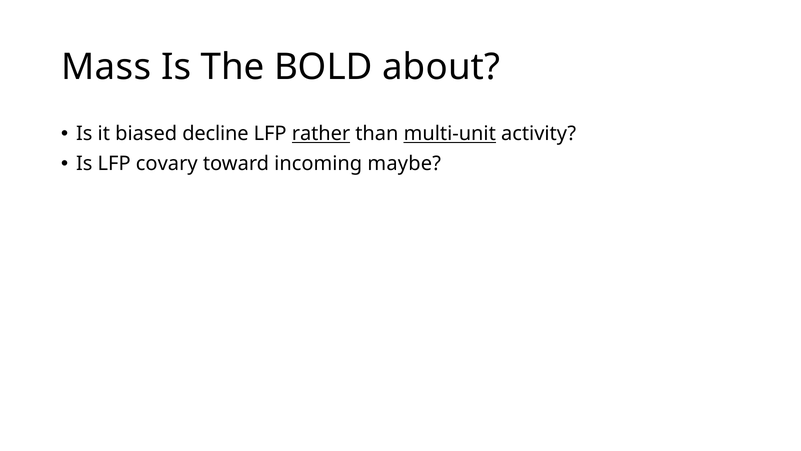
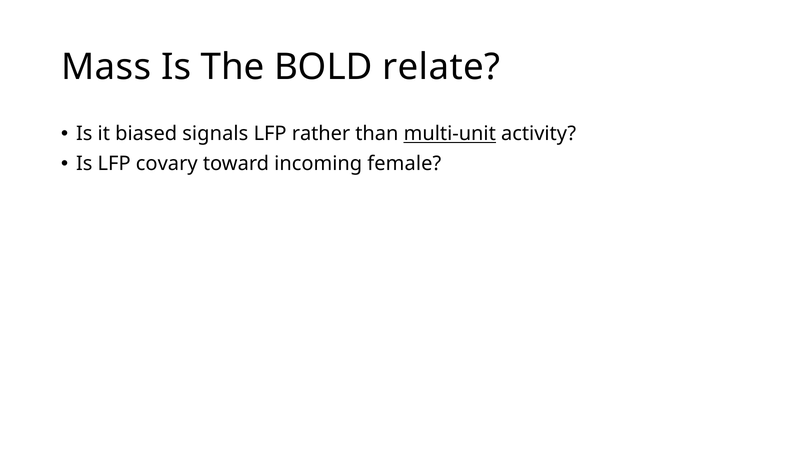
about: about -> relate
decline: decline -> signals
rather underline: present -> none
maybe: maybe -> female
